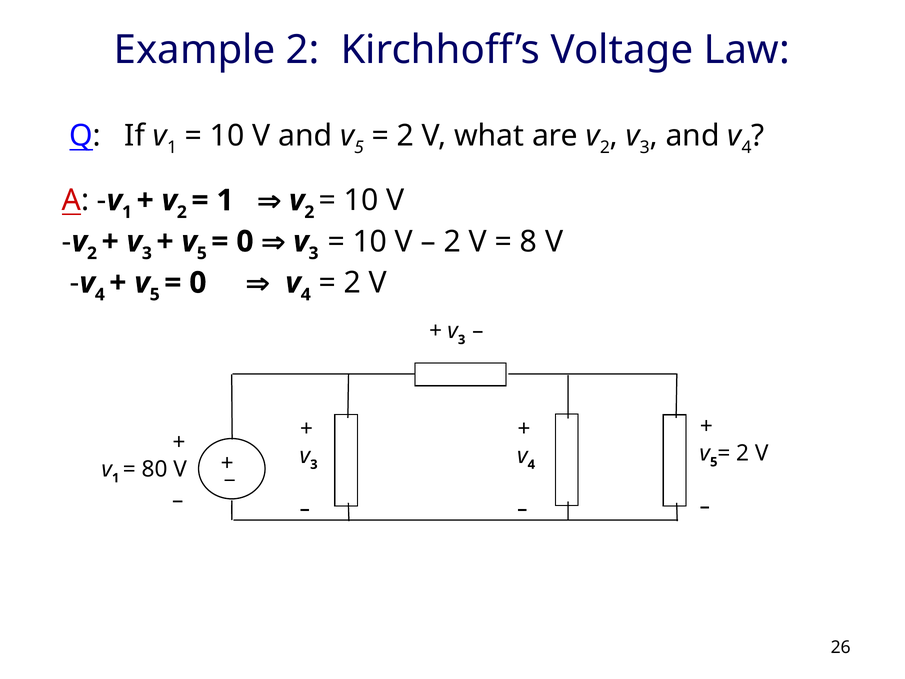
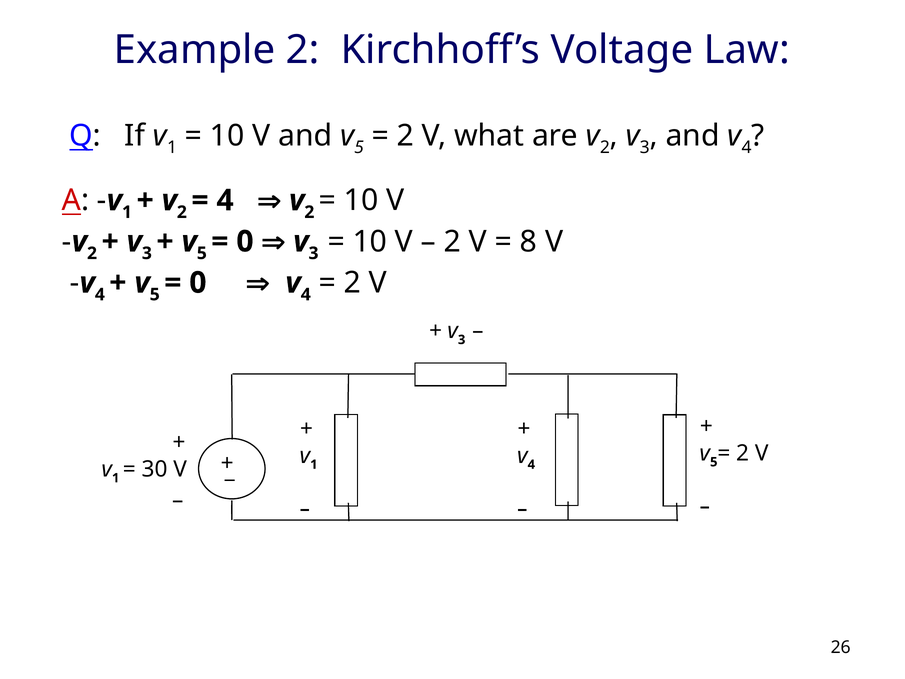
1 at (225, 200): 1 -> 4
3 at (314, 464): 3 -> 1
80: 80 -> 30
